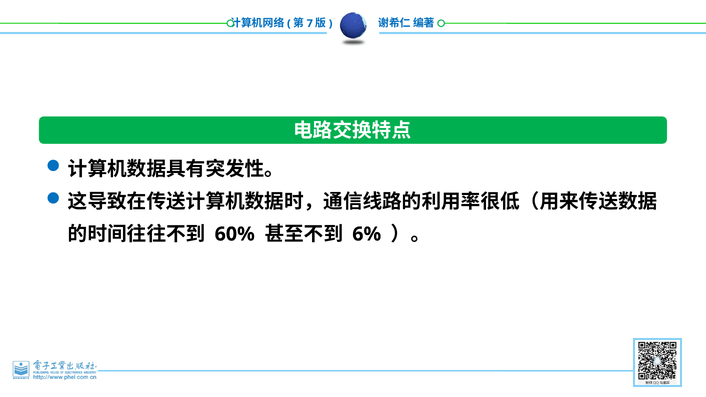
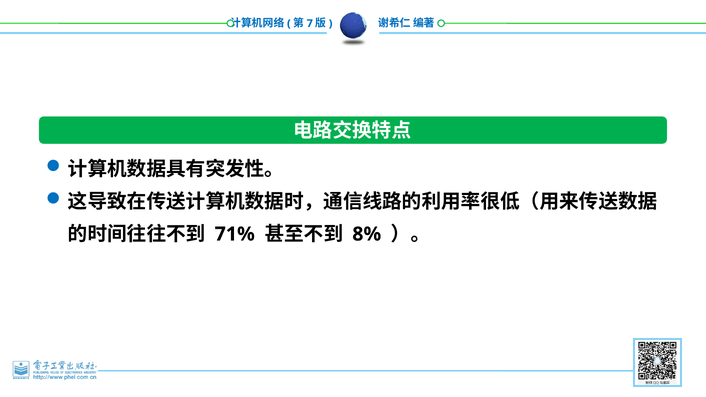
60%: 60% -> 71%
6%: 6% -> 8%
